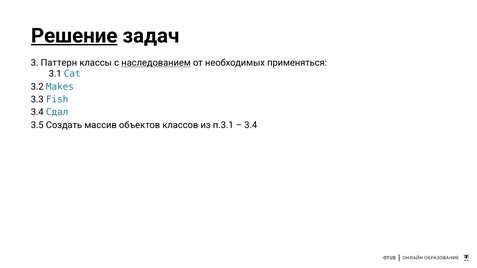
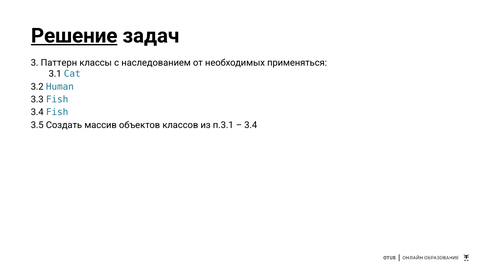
наследованием underline: present -> none
Makes: Makes -> Human
3.4 Сдал: Сдал -> Fish
